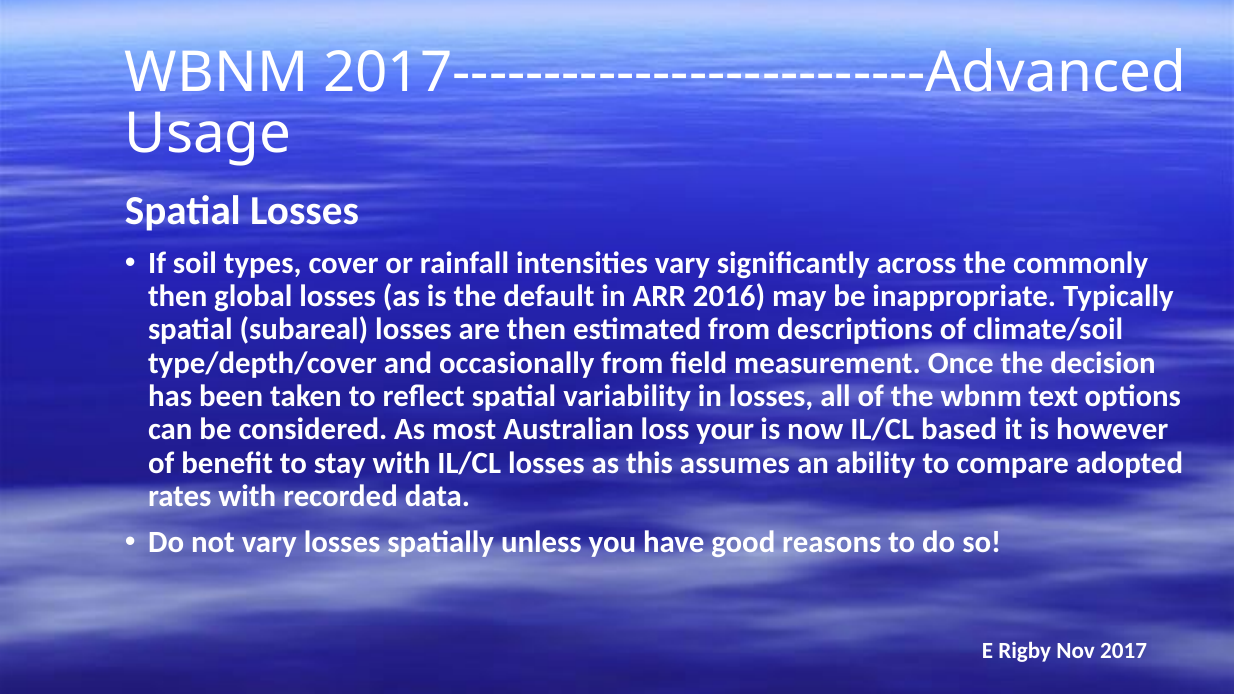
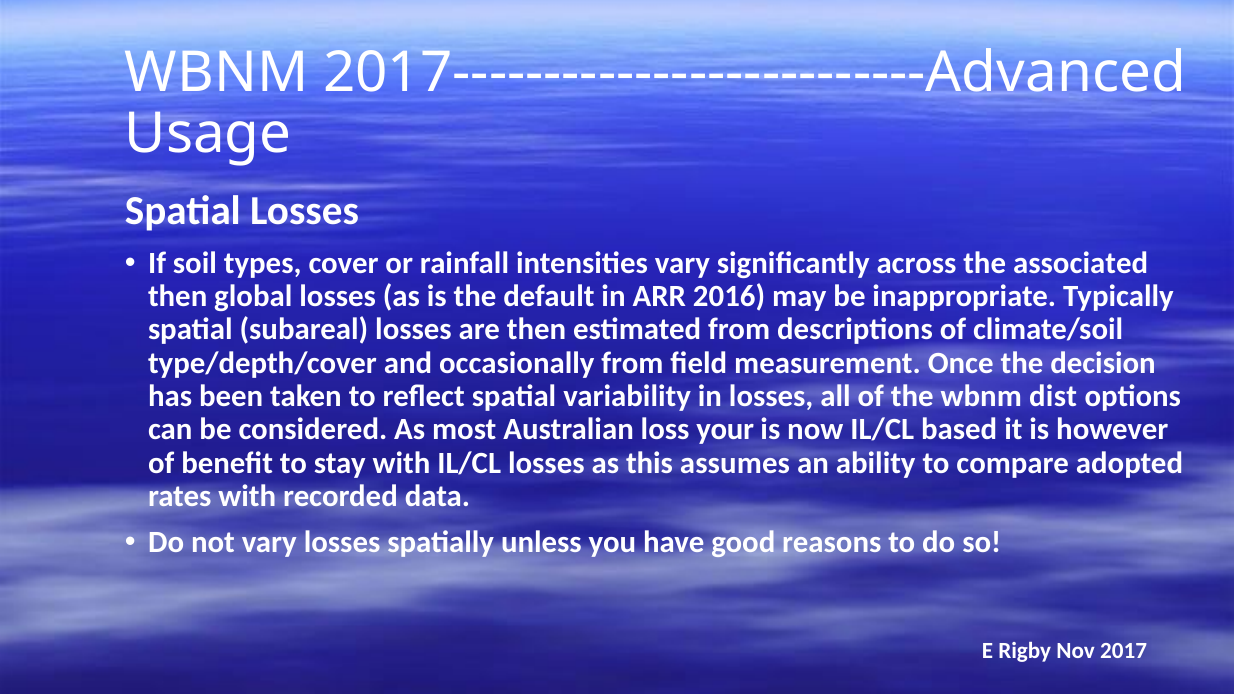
commonly: commonly -> associated
text: text -> dist
